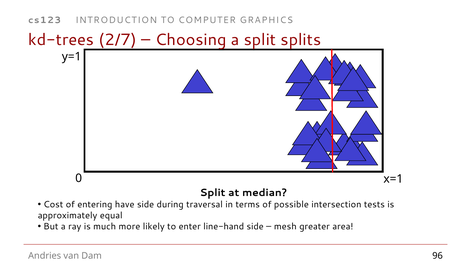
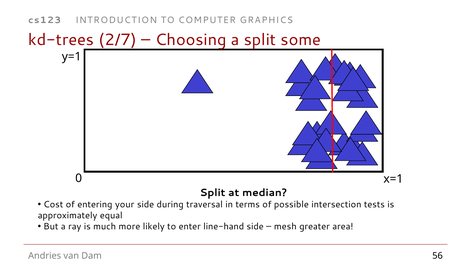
splits: splits -> some
have: have -> your
96: 96 -> 56
